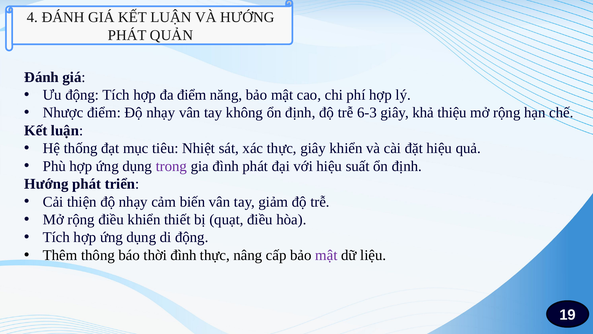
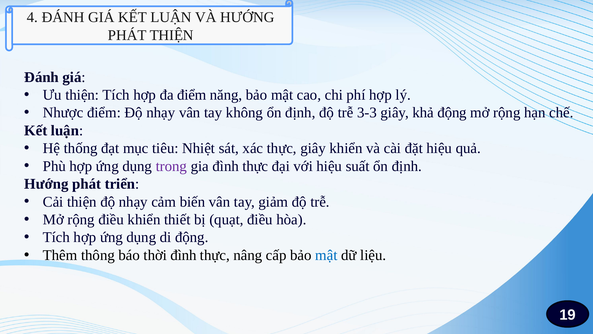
PHÁT QUẢN: QUẢN -> THIỆN
Ưu động: động -> thiện
6-3: 6-3 -> 3-3
khả thiệu: thiệu -> động
gia đình phát: phát -> thực
mật at (326, 255) colour: purple -> blue
